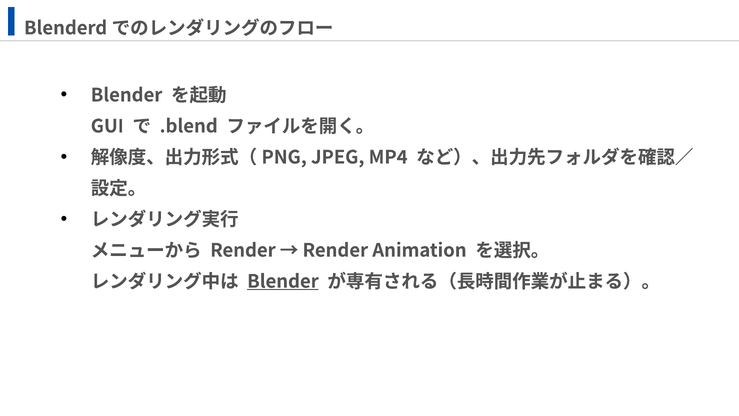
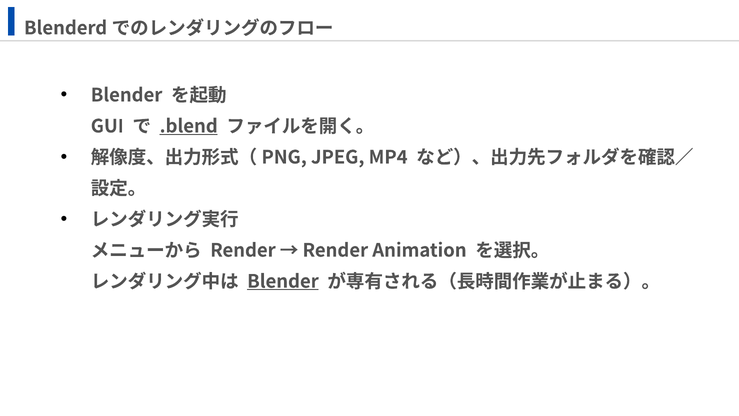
.blend underline: none -> present
